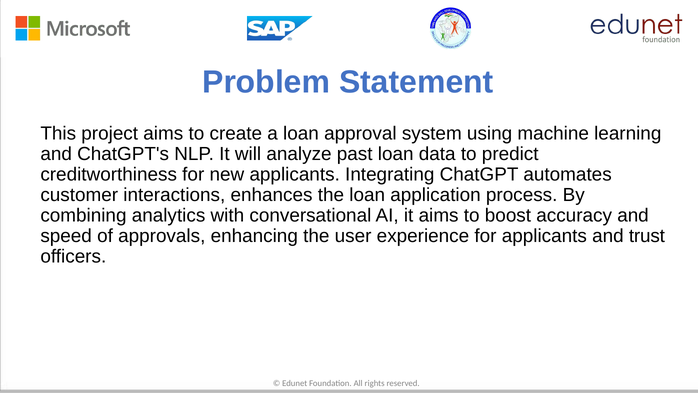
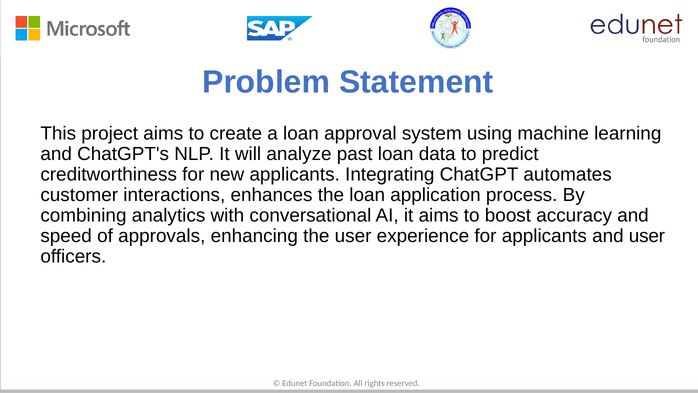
and trust: trust -> user
